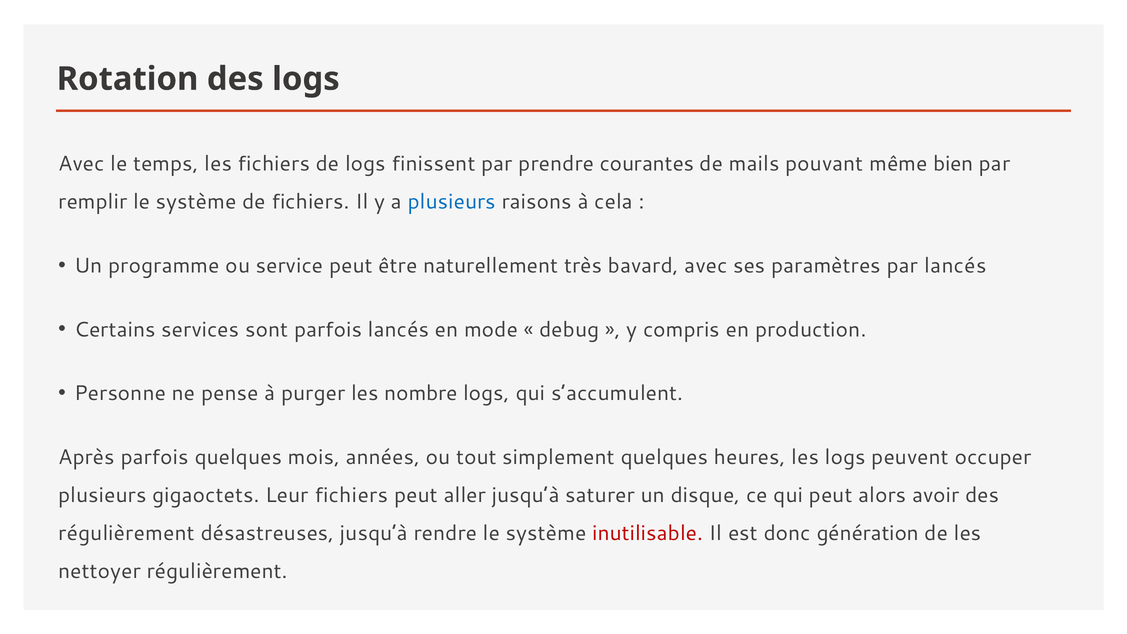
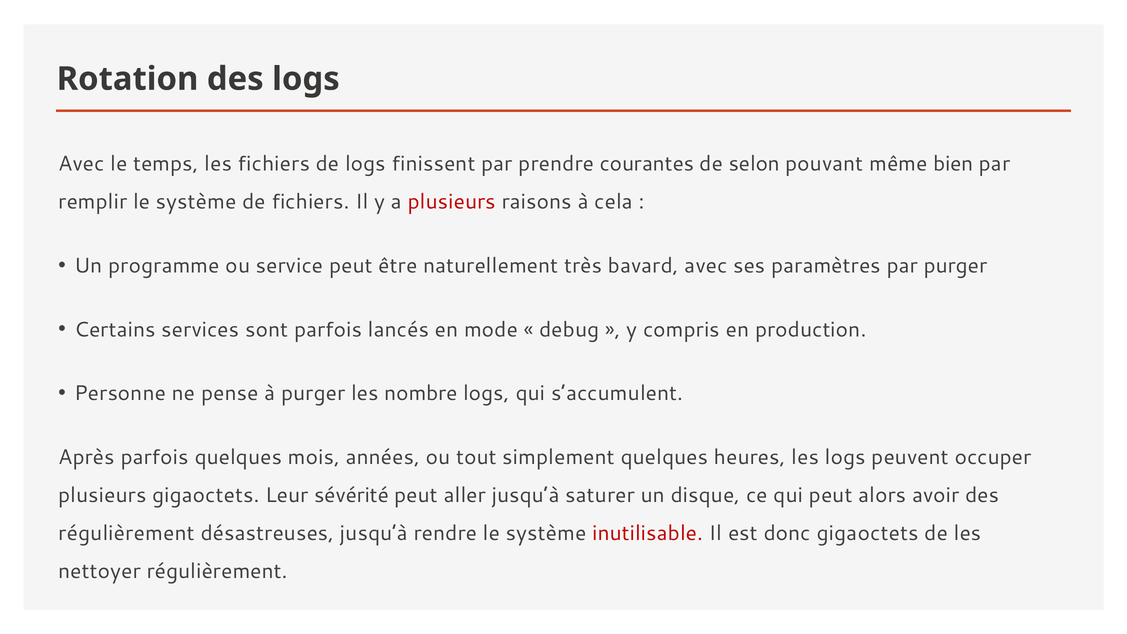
mails: mails -> selon
plusieurs at (452, 202) colour: blue -> red
par lancés: lancés -> purger
Leur fichiers: fichiers -> sévérité
donc génération: génération -> gigaoctets
